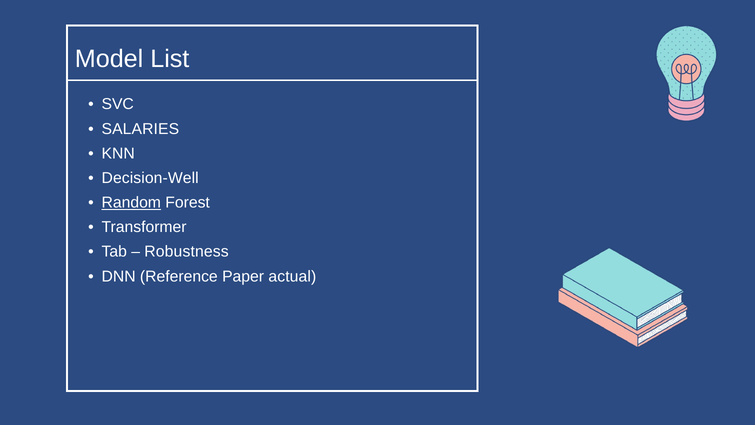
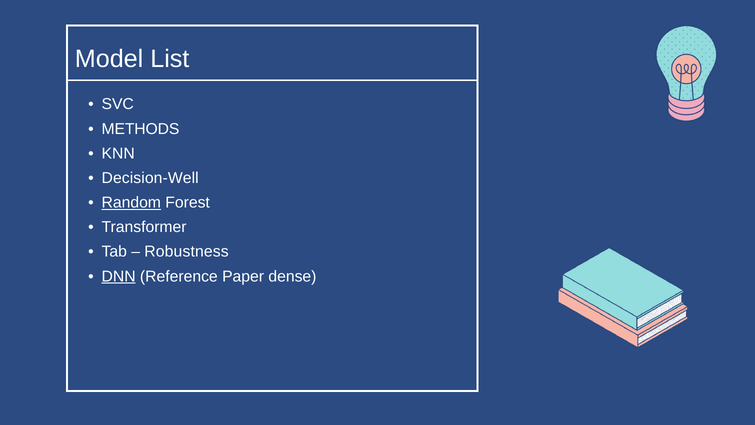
SALARIES: SALARIES -> METHODS
DNN underline: none -> present
actual: actual -> dense
